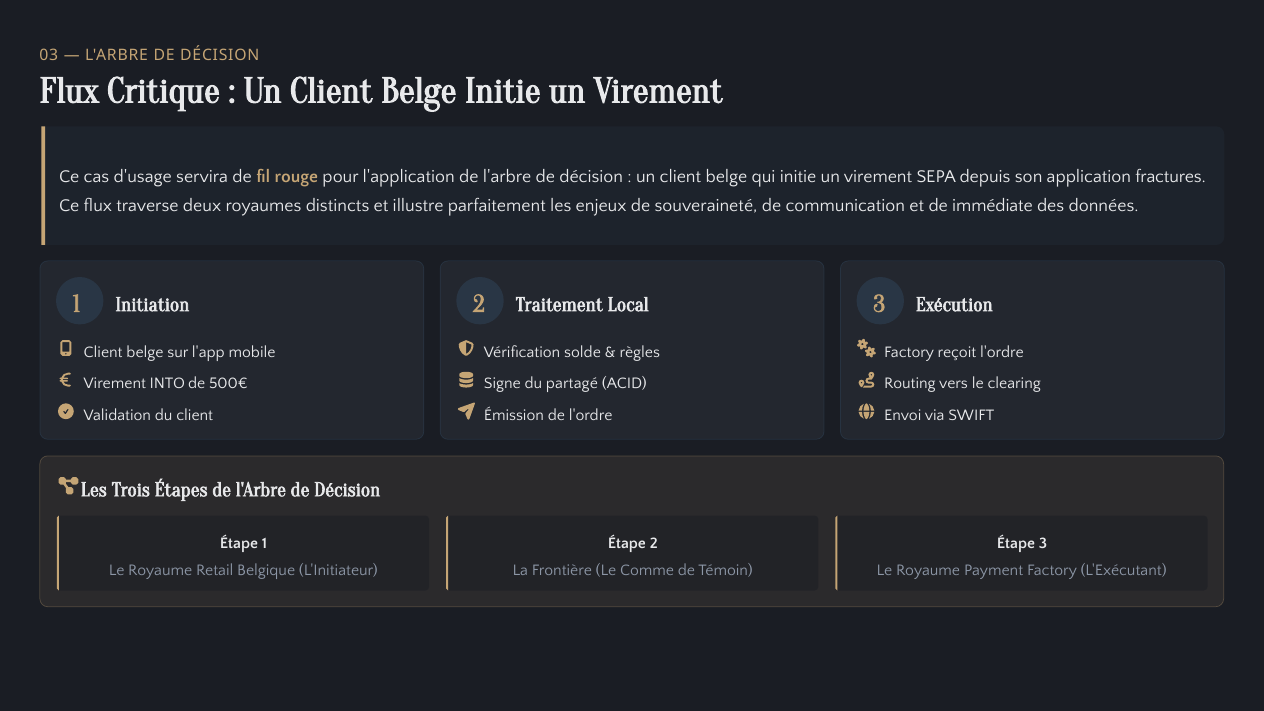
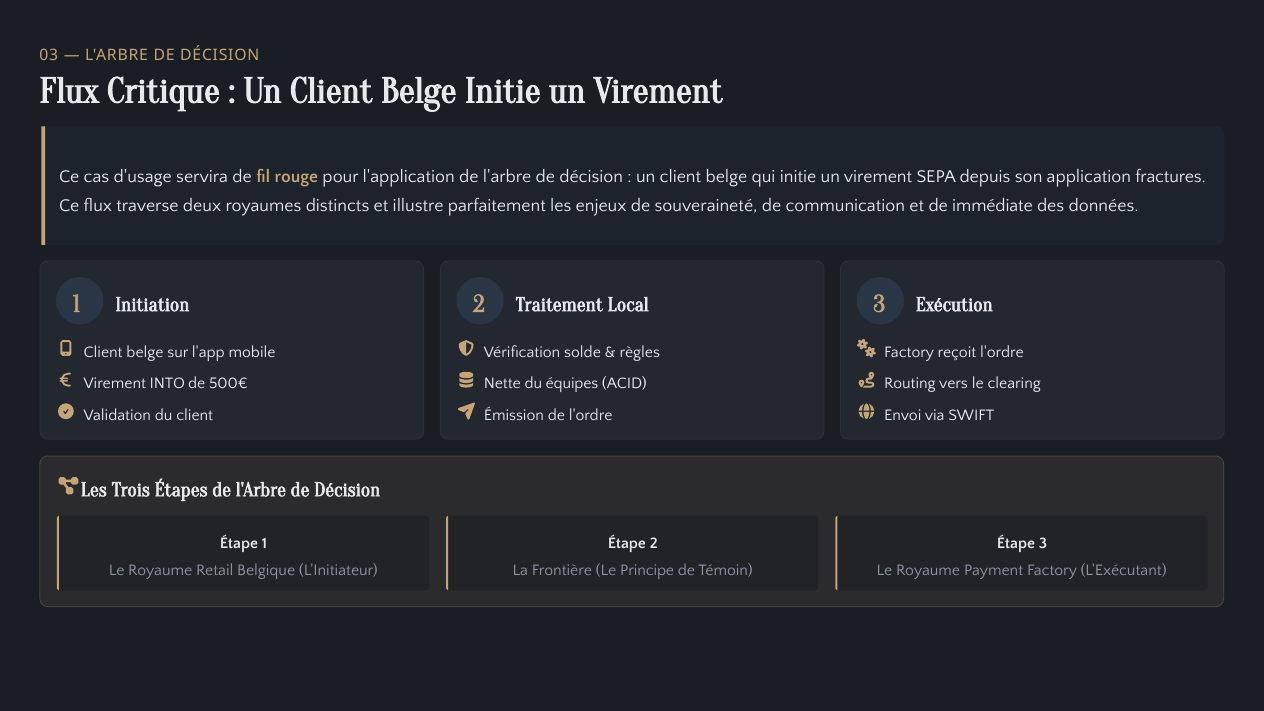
Signe: Signe -> Nette
partagé: partagé -> équipes
Comme: Comme -> Principe
